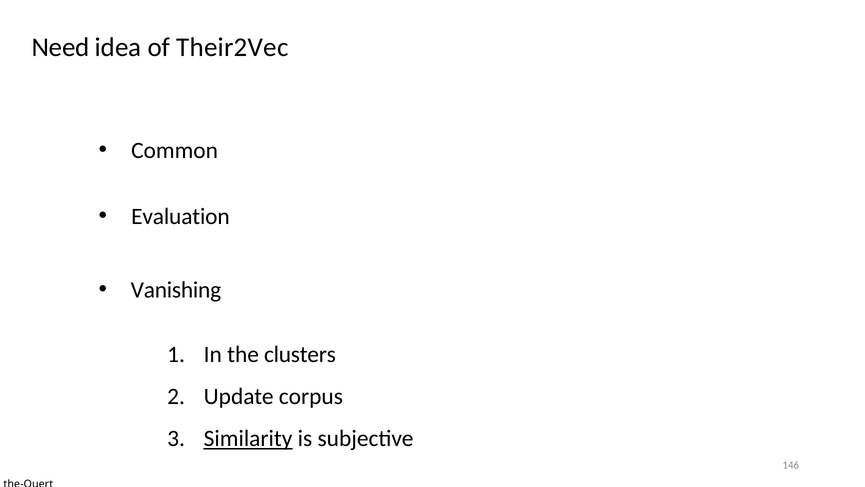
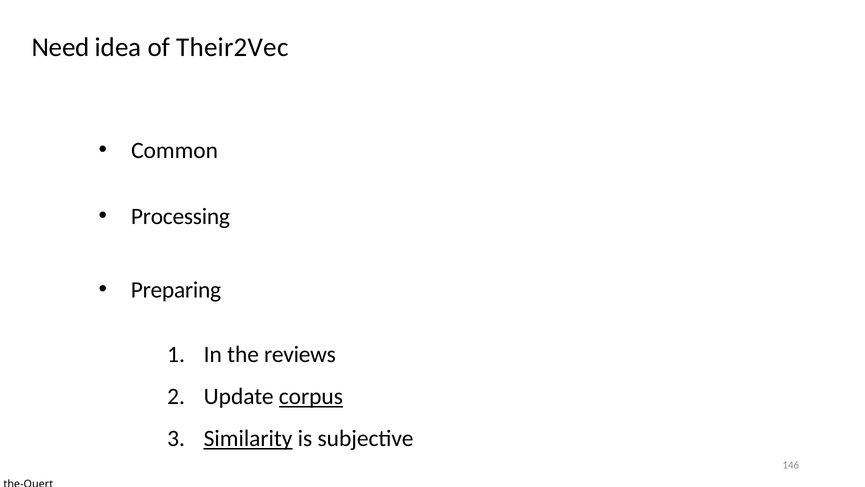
Evaluation: Evaluation -> Processing
Vanishing: Vanishing -> Preparing
clusters: clusters -> reviews
corpus underline: none -> present
